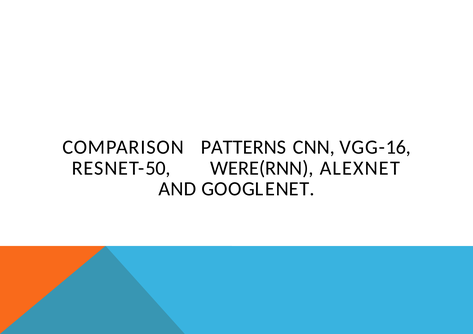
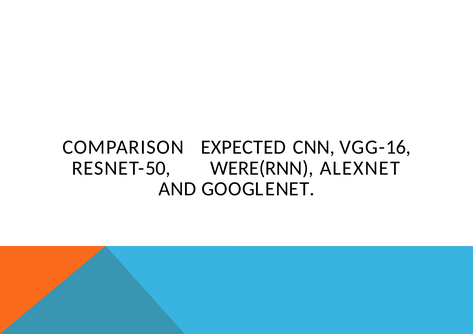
PATTERNS: PATTERNS -> EXPECTED
